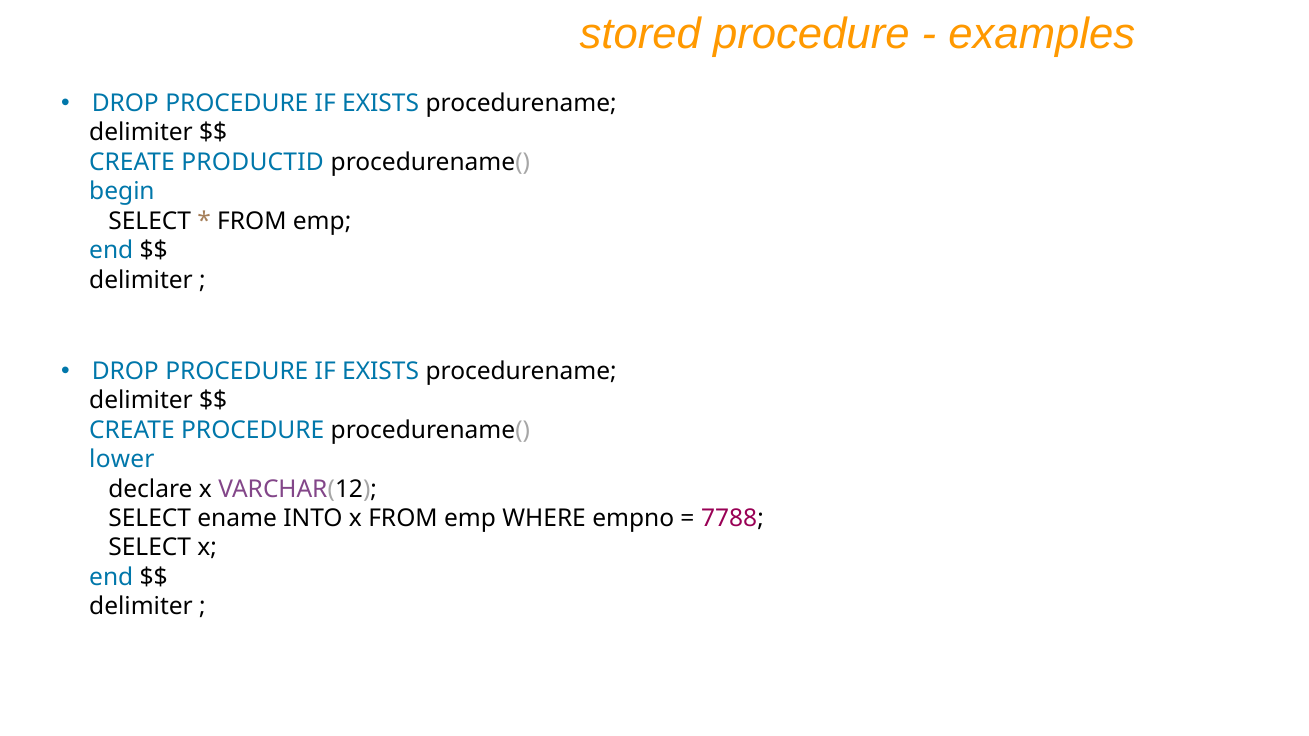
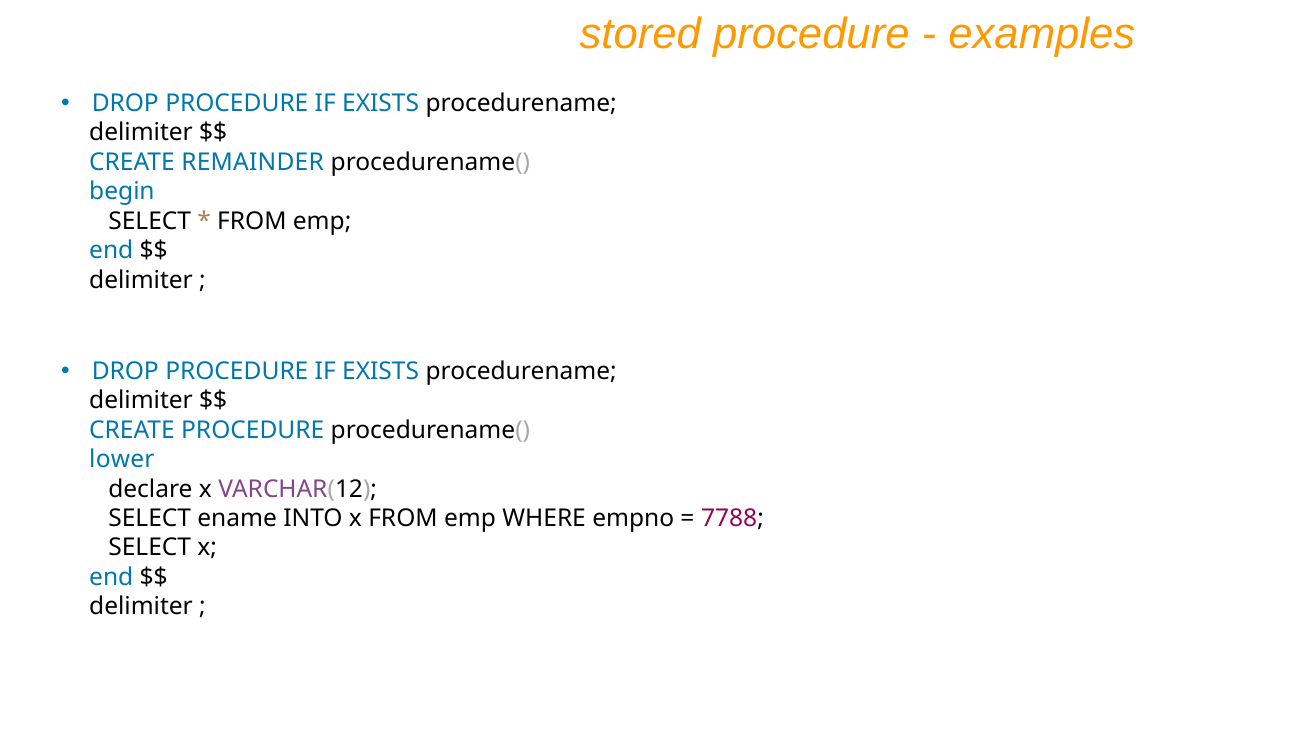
PRODUCTID: PRODUCTID -> REMAINDER
